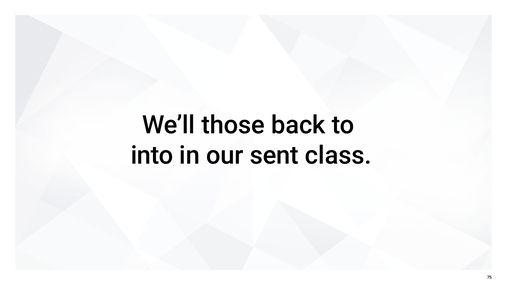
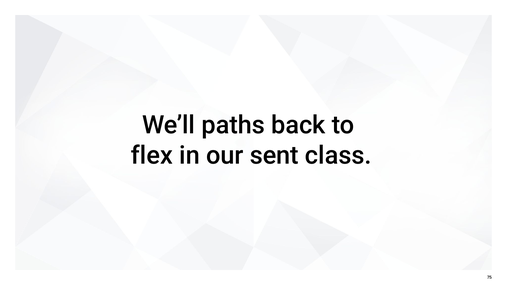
those: those -> paths
into: into -> flex
